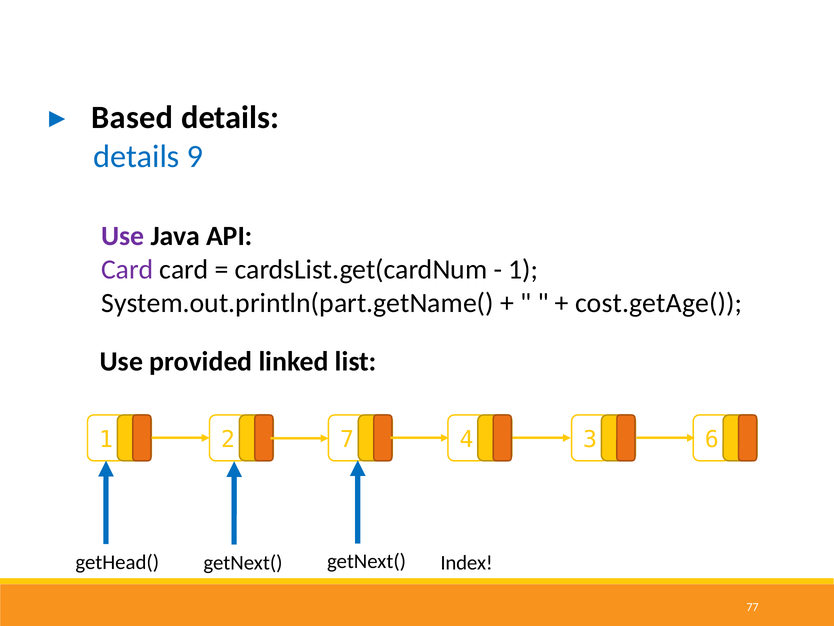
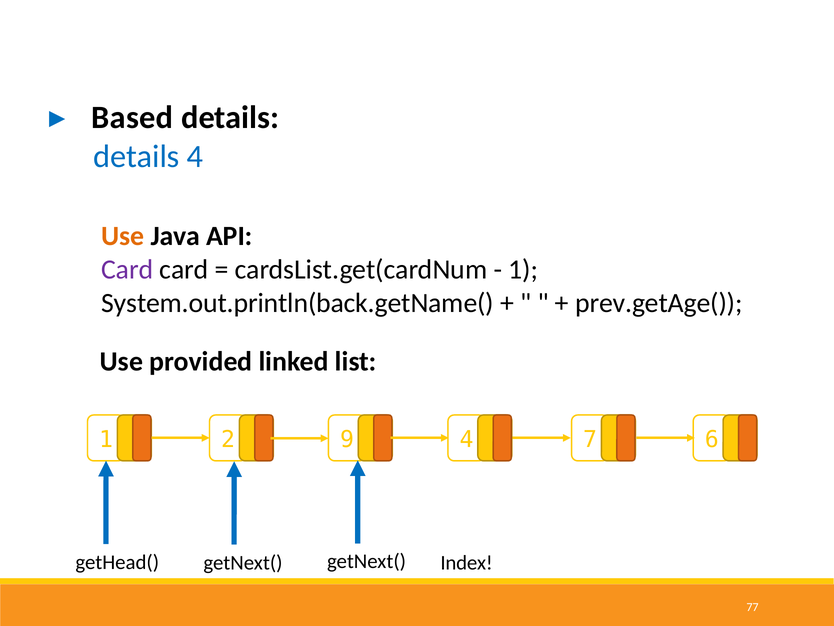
details 9: 9 -> 4
Use at (123, 236) colour: purple -> orange
System.out.println(part.getName(: System.out.println(part.getName( -> System.out.println(back.getName(
cost.getAge(: cost.getAge( -> prev.getAge(
7: 7 -> 9
3: 3 -> 7
